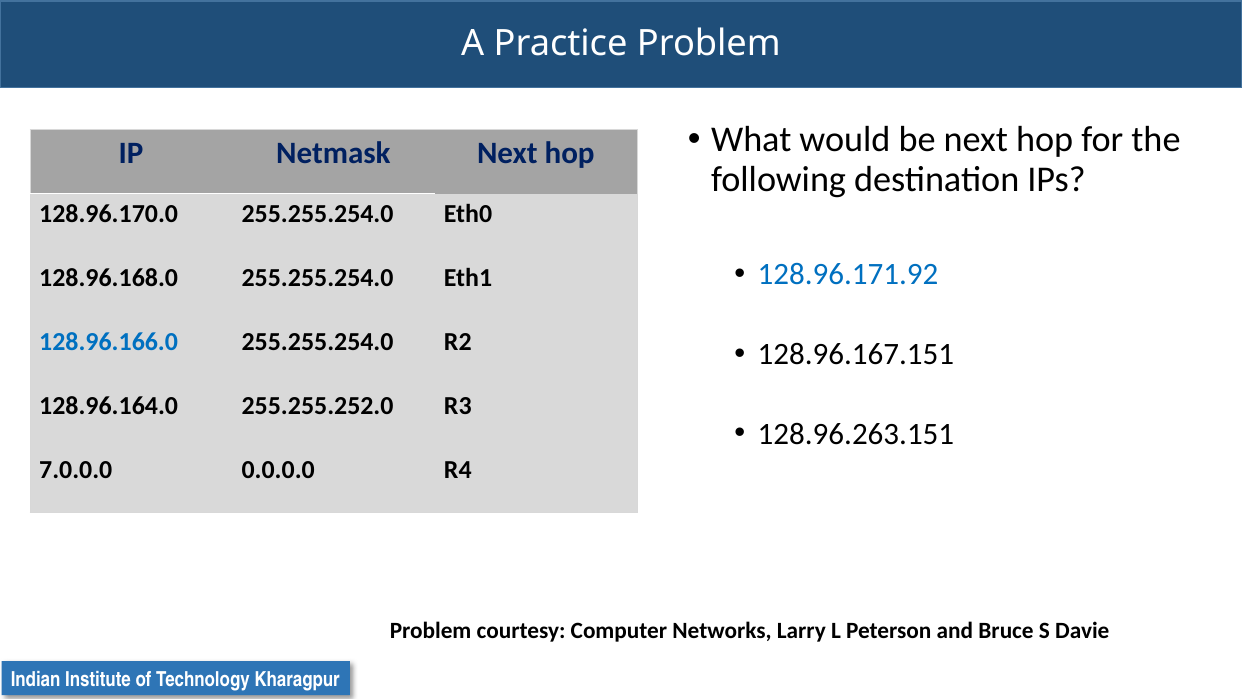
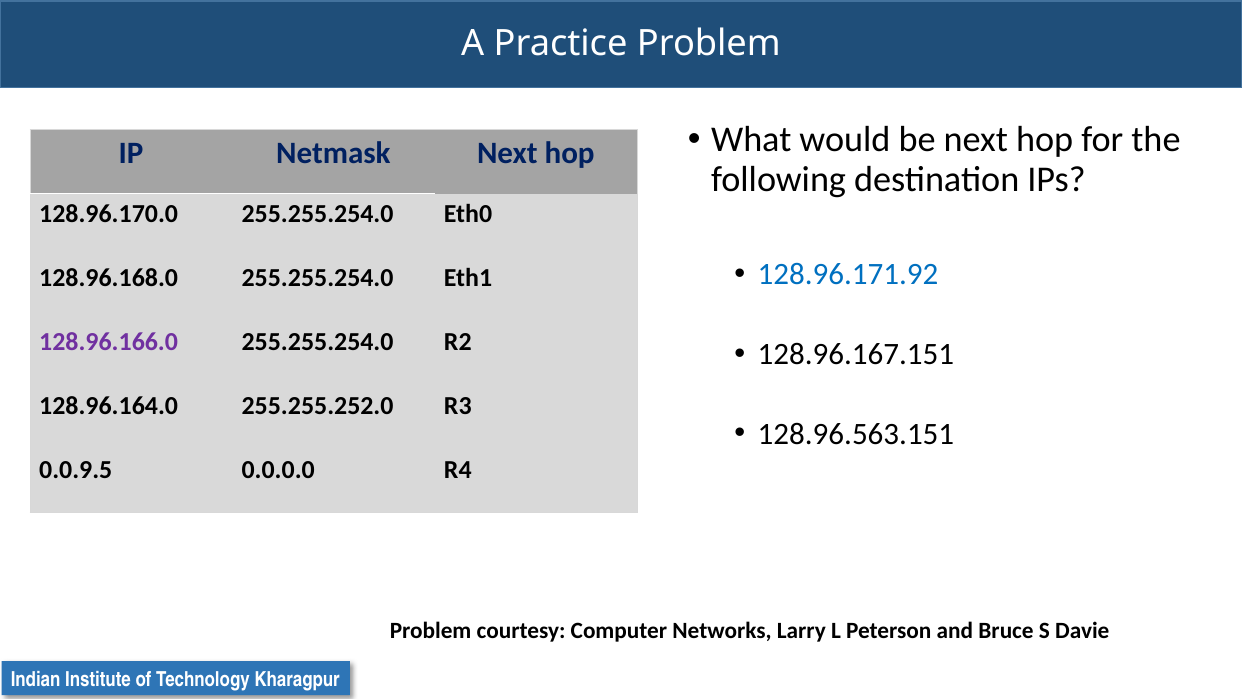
128.96.166.0 colour: blue -> purple
128.96.263.151: 128.96.263.151 -> 128.96.563.151
7.0.0.0: 7.0.0.0 -> 0.0.9.5
